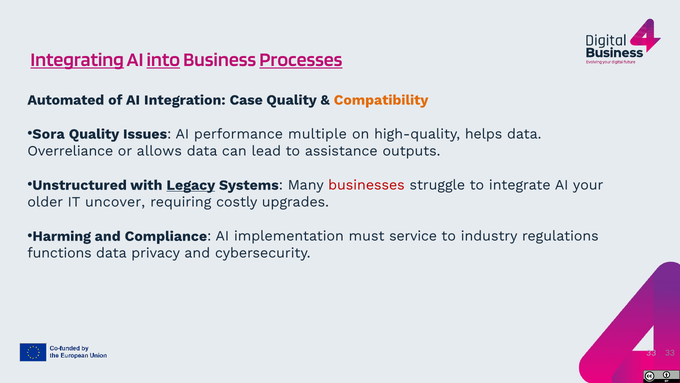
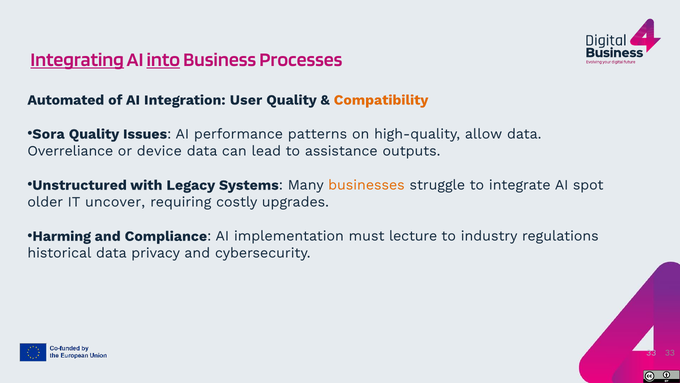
Processes underline: present -> none
Case: Case -> User
multiple: multiple -> patterns
helps: helps -> allow
allows: allows -> device
Legacy underline: present -> none
businesses colour: red -> orange
your: your -> spot
service: service -> lecture
functions: functions -> historical
